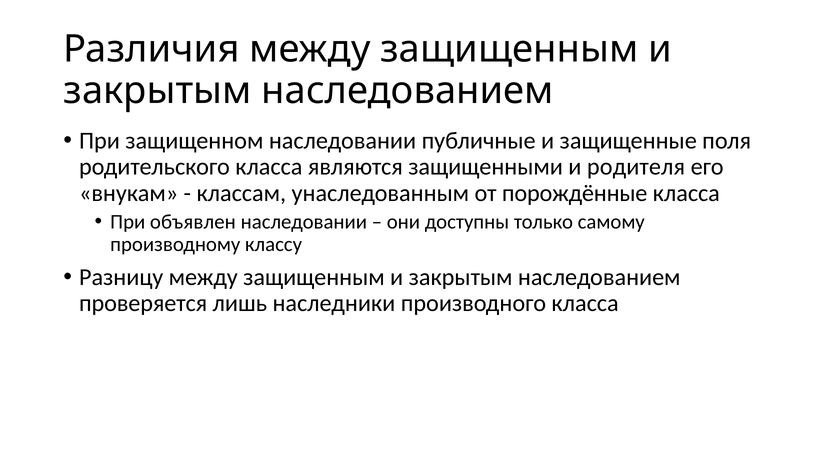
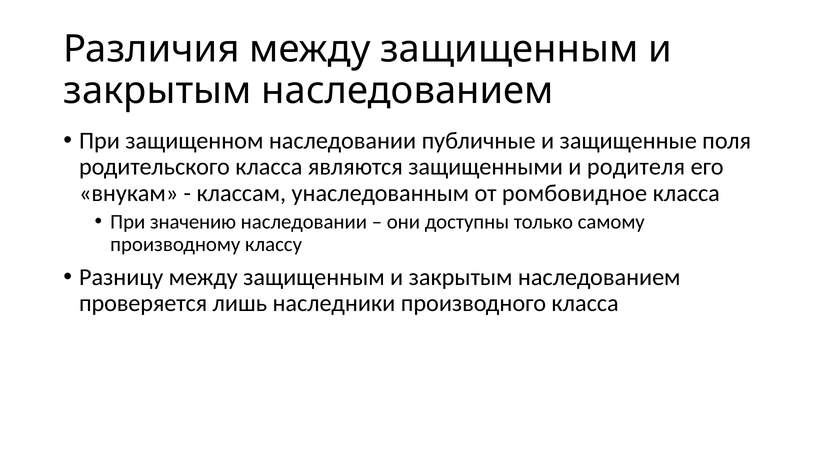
порождённые: порождённые -> ромбовидное
объявлен: объявлен -> значению
